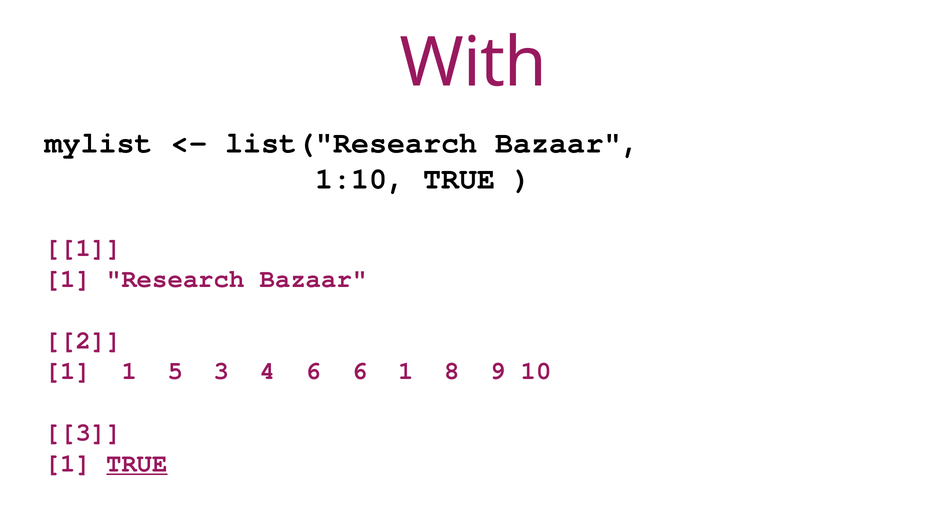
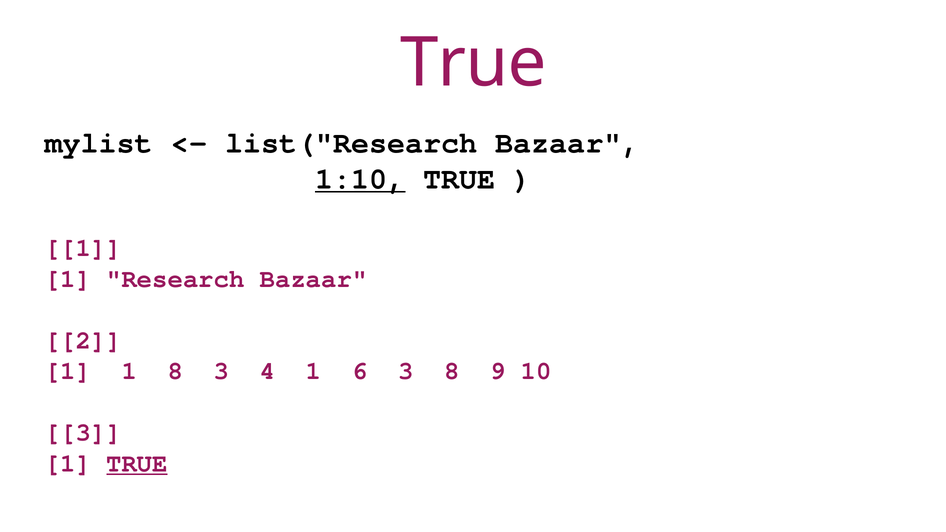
With at (473, 63): With -> True
1:10 underline: none -> present
1 5: 5 -> 8
4 6: 6 -> 1
6 1: 1 -> 3
